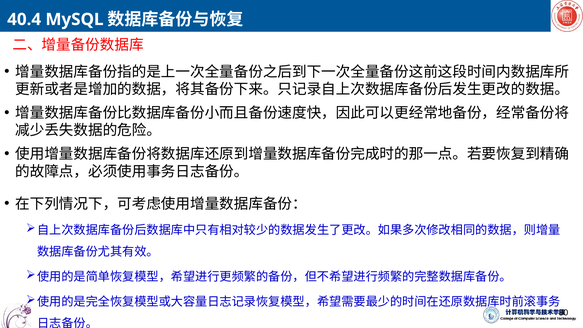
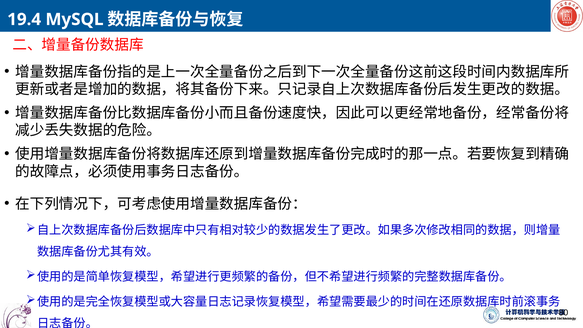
40.4: 40.4 -> 19.4
